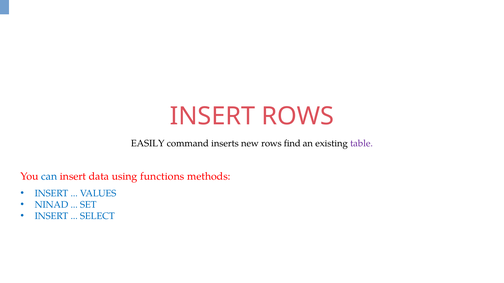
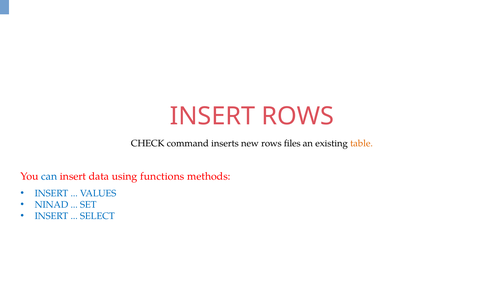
EASILY: EASILY -> CHECK
find: find -> files
table colour: purple -> orange
